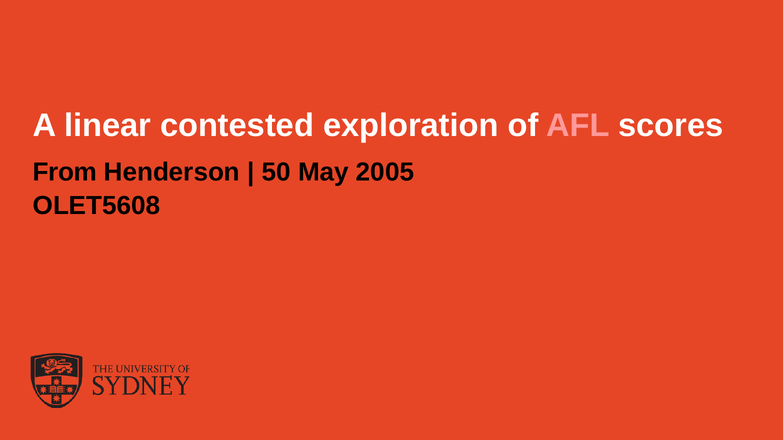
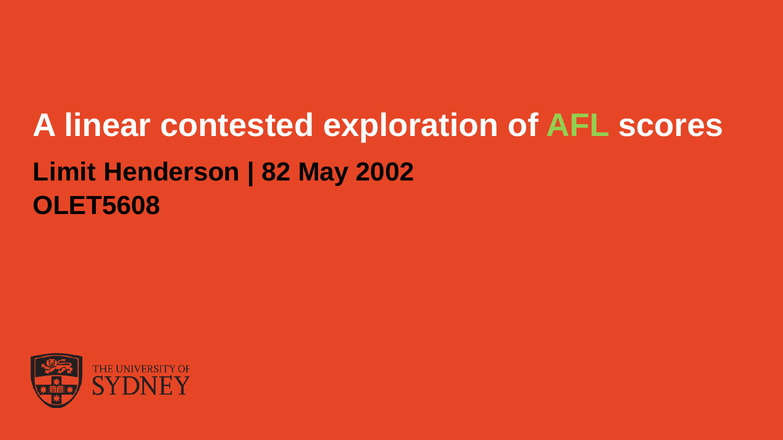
AFL colour: pink -> light green
From: From -> Limit
50: 50 -> 82
2005: 2005 -> 2002
